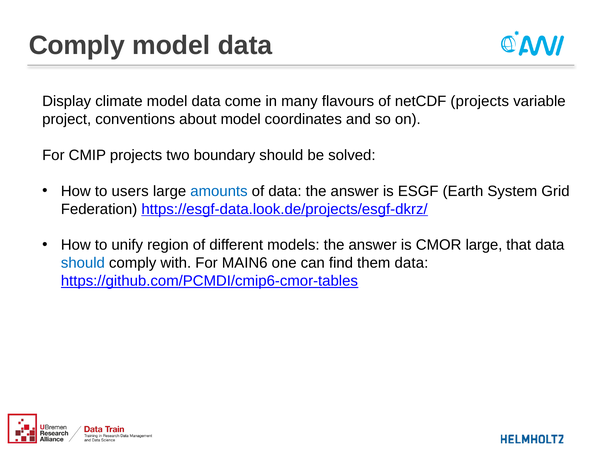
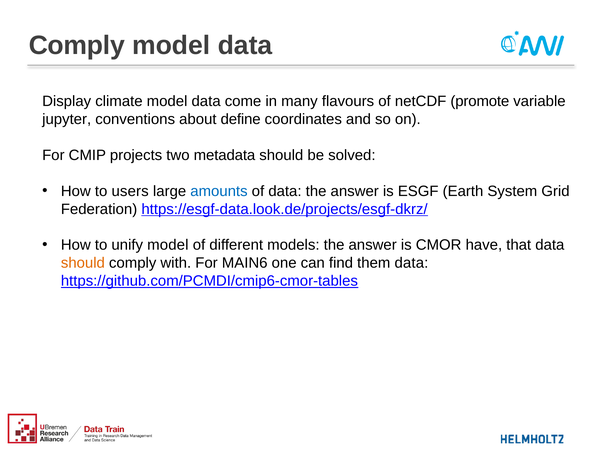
netCDF projects: projects -> promote
project: project -> jupyter
about model: model -> define
boundary: boundary -> metadata
unify region: region -> model
CMOR large: large -> have
should at (83, 263) colour: blue -> orange
